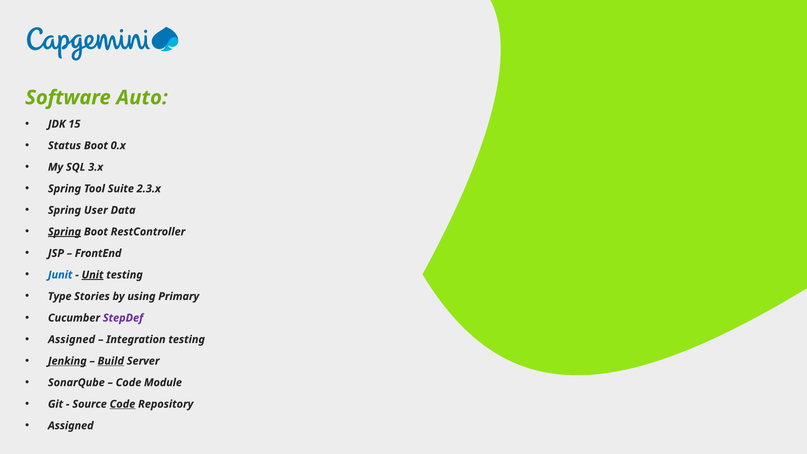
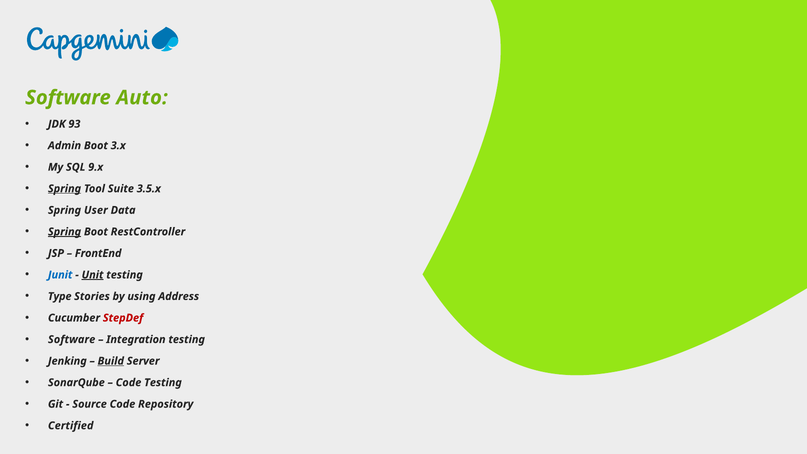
15: 15 -> 93
Status: Status -> Admin
0.x: 0.x -> 3.x
3.x: 3.x -> 9.x
Spring at (65, 189) underline: none -> present
2.3.x: 2.3.x -> 3.5.x
Primary: Primary -> Address
StepDef colour: purple -> red
Assigned at (72, 339): Assigned -> Software
Jenking underline: present -> none
Code Module: Module -> Testing
Code at (122, 404) underline: present -> none
Assigned at (71, 426): Assigned -> Certified
